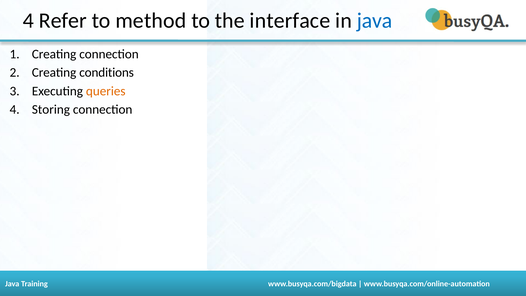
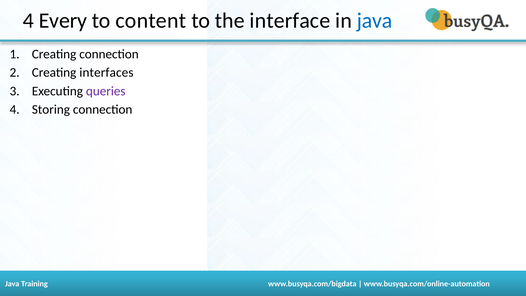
Refer: Refer -> Every
method: method -> content
conditions: conditions -> interfaces
queries colour: orange -> purple
